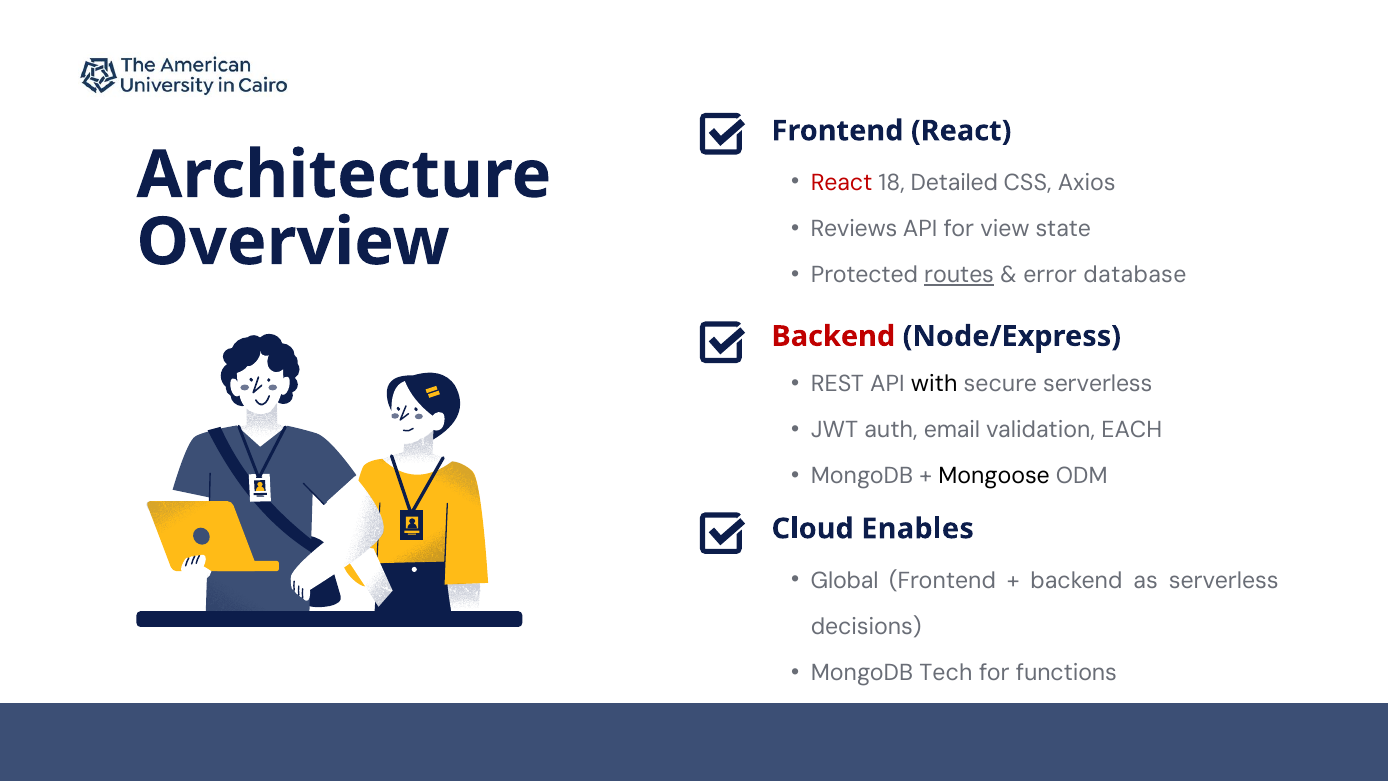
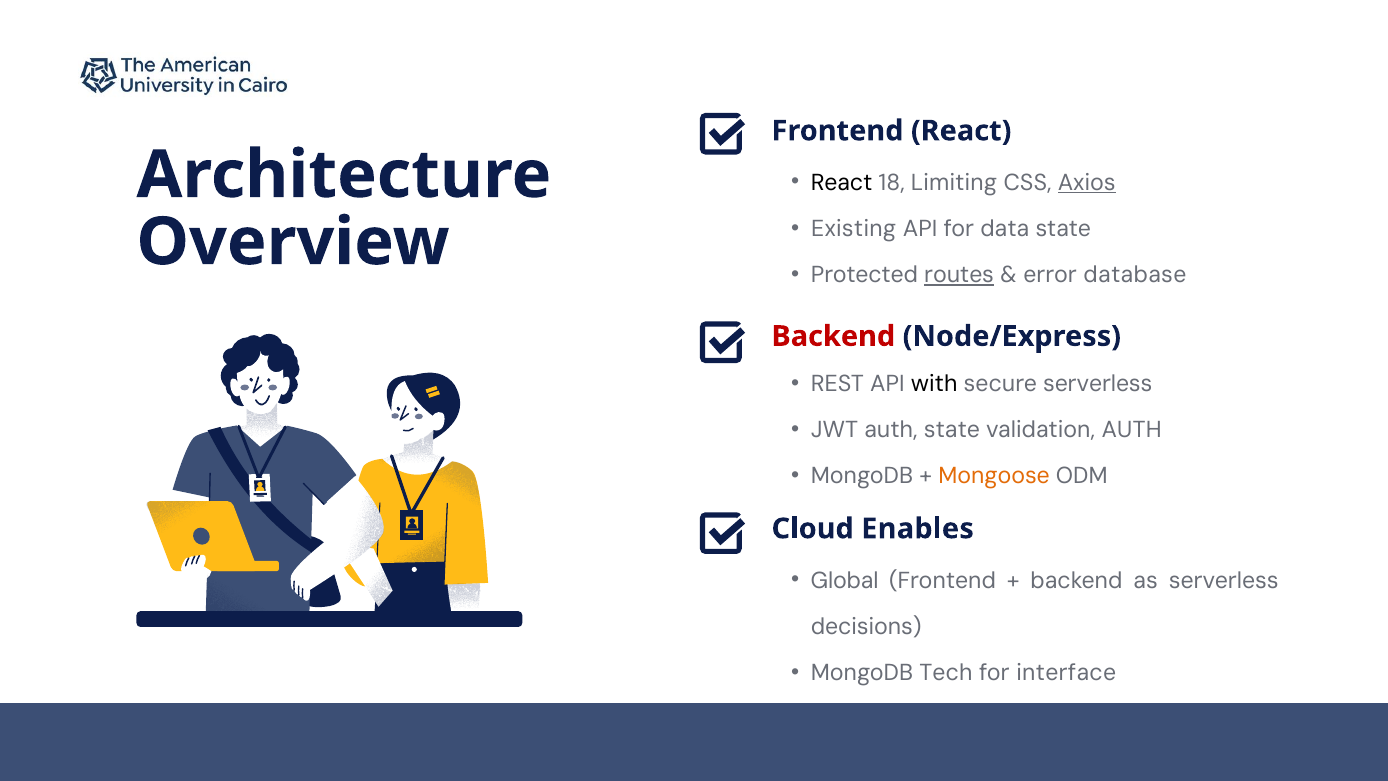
React at (842, 182) colour: red -> black
Detailed: Detailed -> Limiting
Axios underline: none -> present
Reviews: Reviews -> Existing
view: view -> data
auth email: email -> state
validation EACH: EACH -> AUTH
Mongoose colour: black -> orange
functions: functions -> interface
